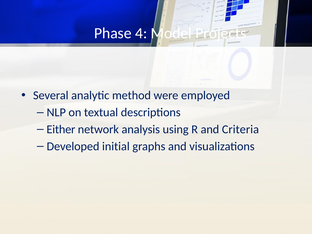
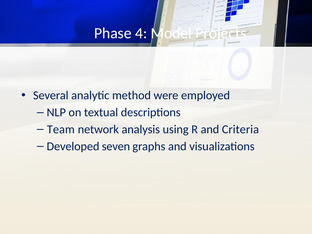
Either: Either -> Team
initial: initial -> seven
